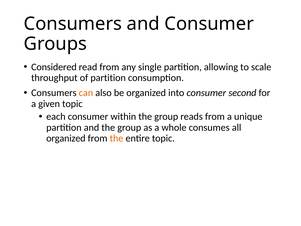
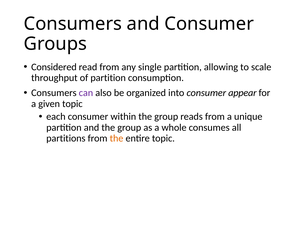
can colour: orange -> purple
second: second -> appear
organized at (66, 138): organized -> partitions
